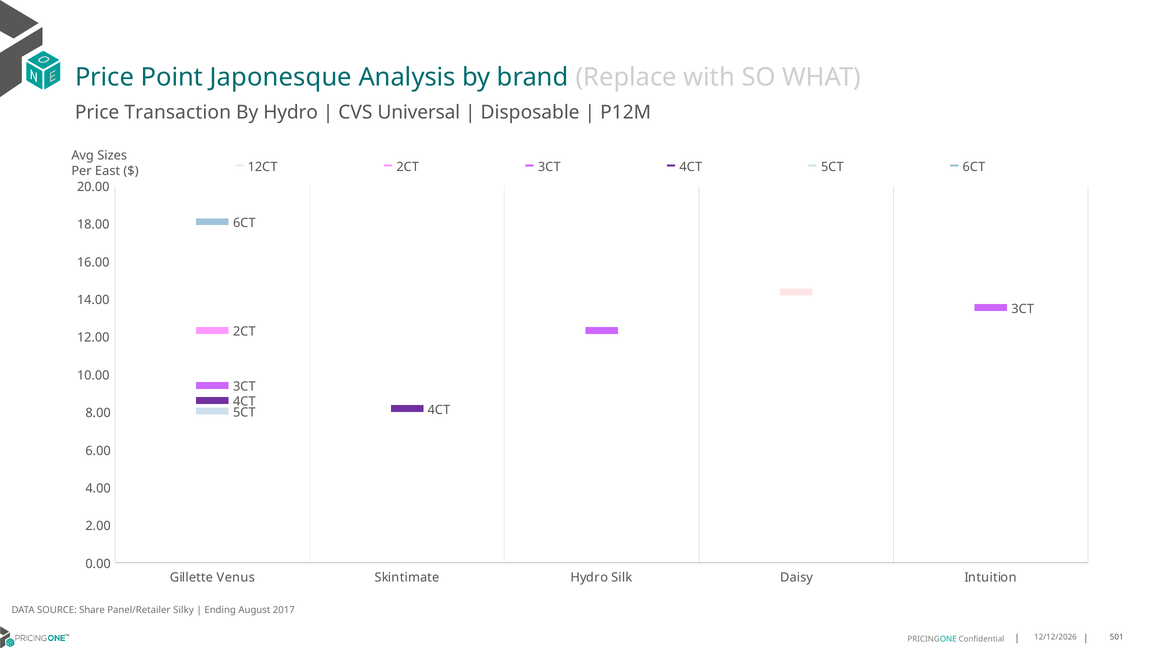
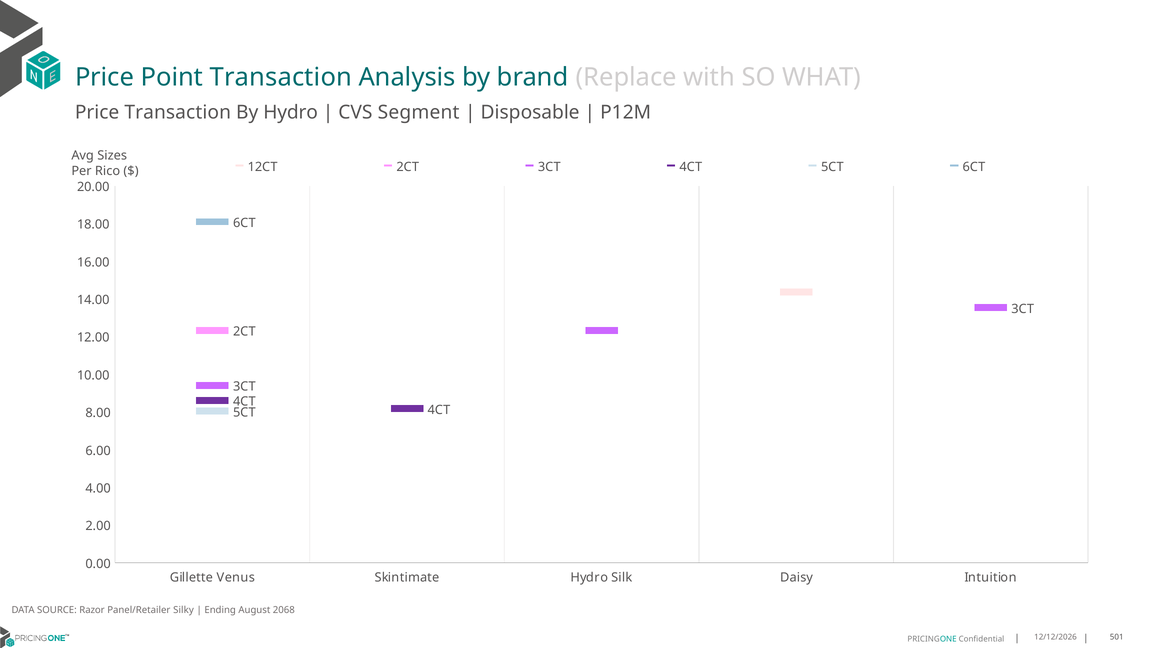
Point Japonesque: Japonesque -> Transaction
Universal: Universal -> Segment
East: East -> Rico
Share: Share -> Razor
2017: 2017 -> 2068
